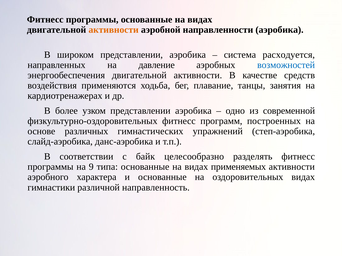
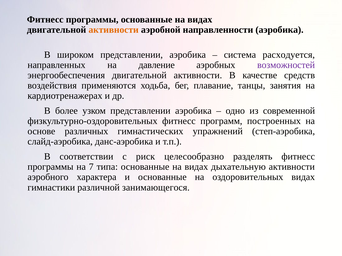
возможностей colour: blue -> purple
байк: байк -> риск
9: 9 -> 7
применяемых: применяемых -> дыхательную
направленность: направленность -> занимающегося
